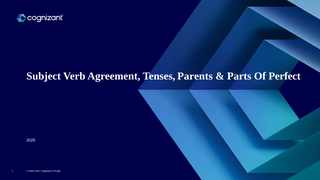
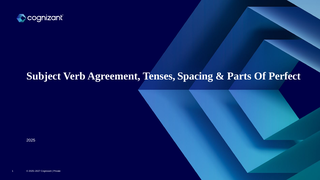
Parents: Parents -> Spacing
